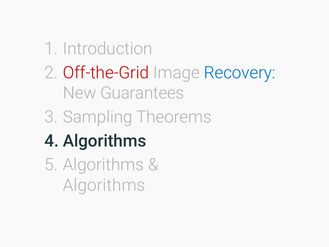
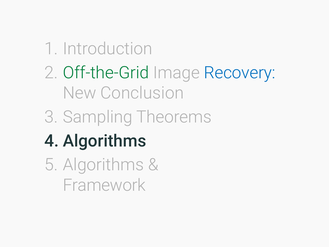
Off-the-Grid colour: red -> green
Guarantees: Guarantees -> Conclusion
Algorithms at (104, 185): Algorithms -> Framework
